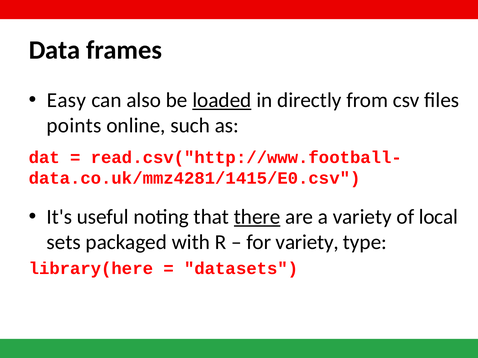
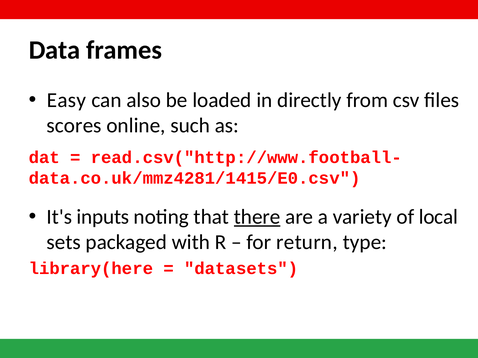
loaded underline: present -> none
points: points -> scores
useful: useful -> inputs
for variety: variety -> return
